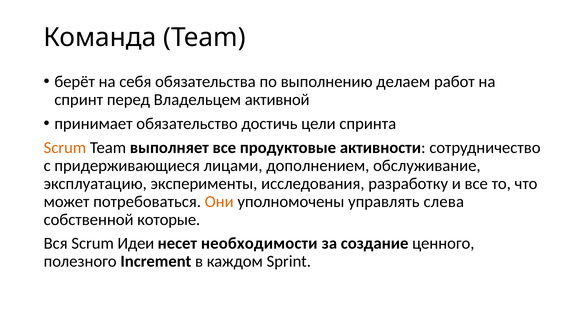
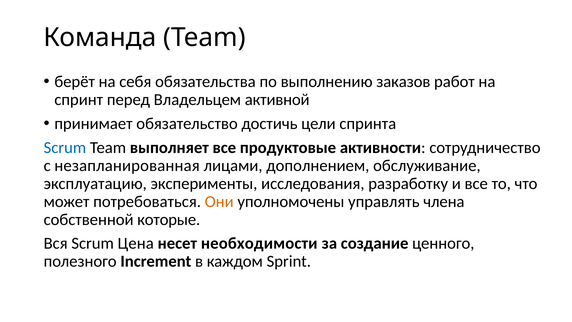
делаем: делаем -> заказов
Scrum at (65, 147) colour: orange -> blue
придерживающиеся: придерживающиеся -> незапланированная
слева: слева -> члена
Идеи: Идеи -> Цена
